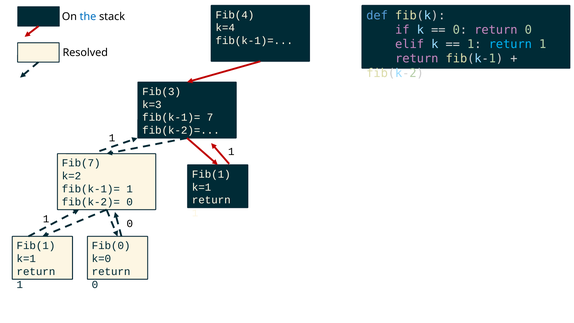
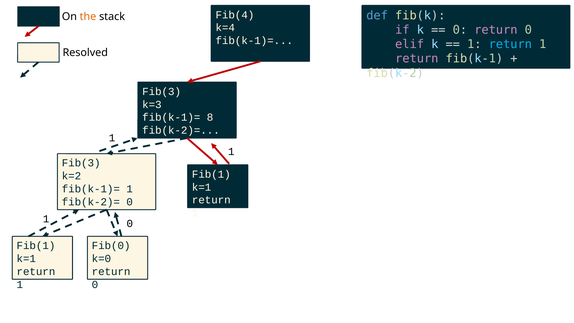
the colour: blue -> orange
7: 7 -> 8
Fib(7 at (81, 163): Fib(7 -> Fib(3
